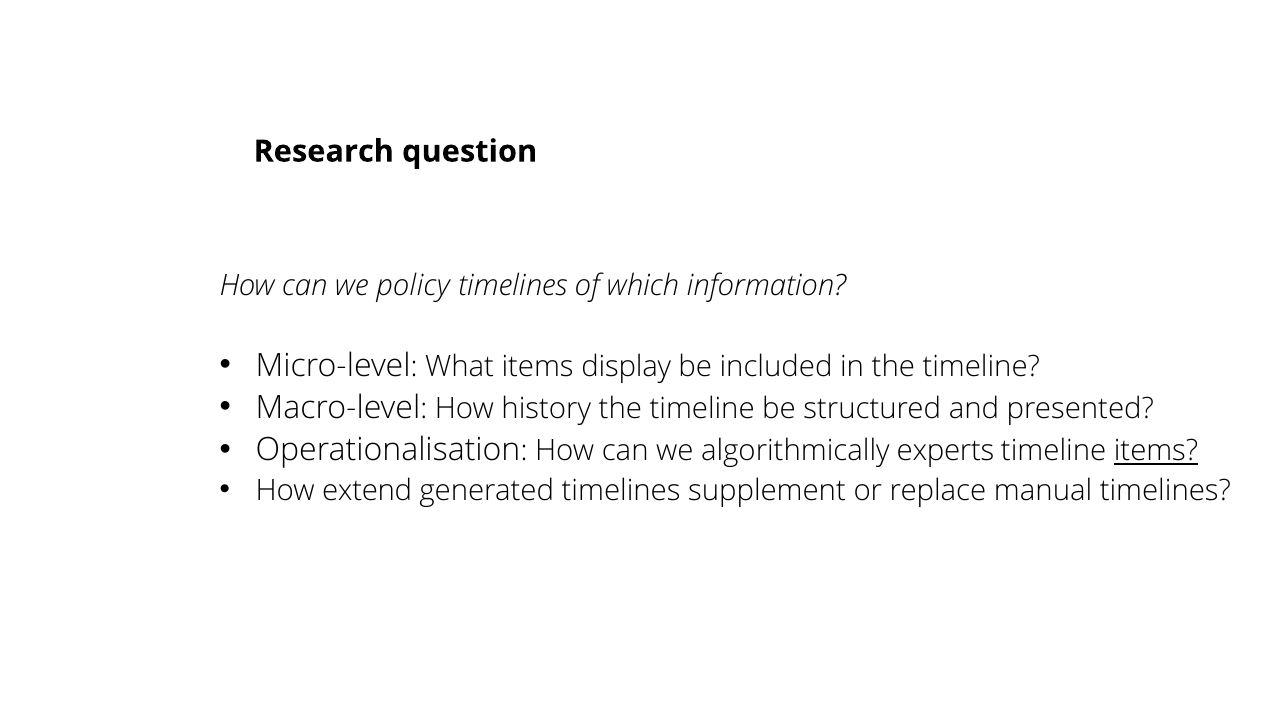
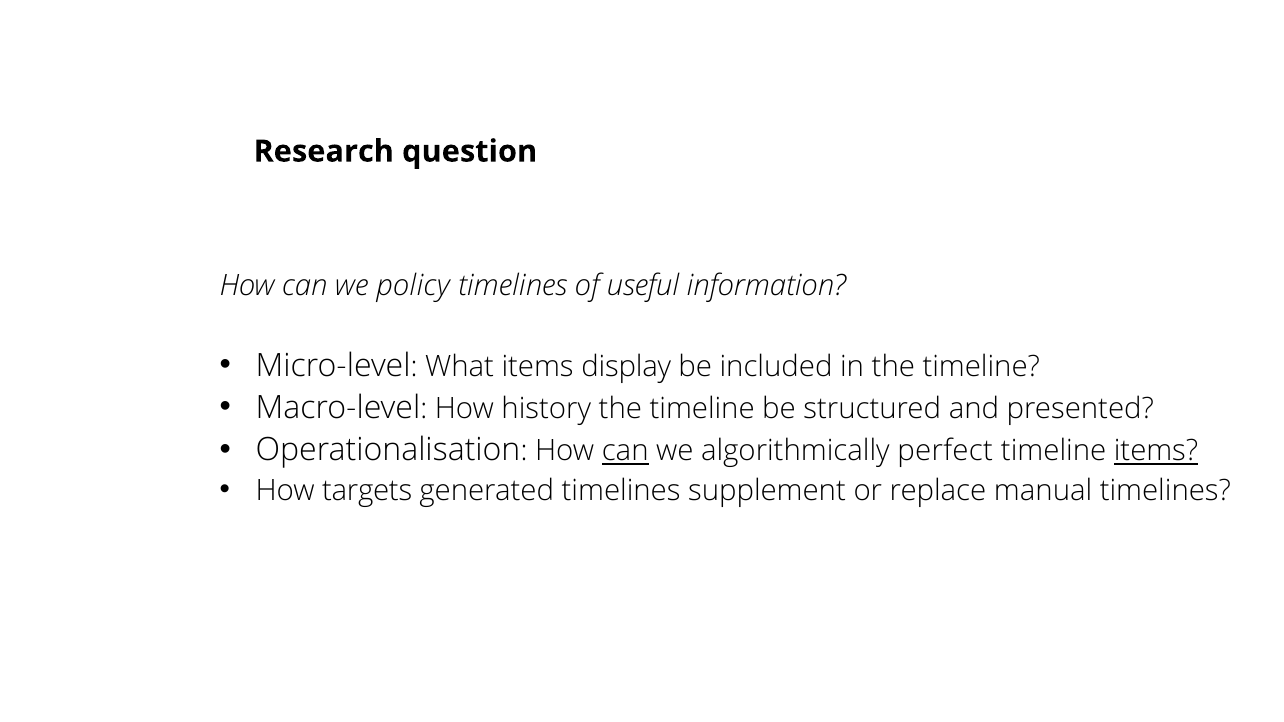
which: which -> useful
can at (625, 451) underline: none -> present
experts: experts -> perfect
extend: extend -> targets
